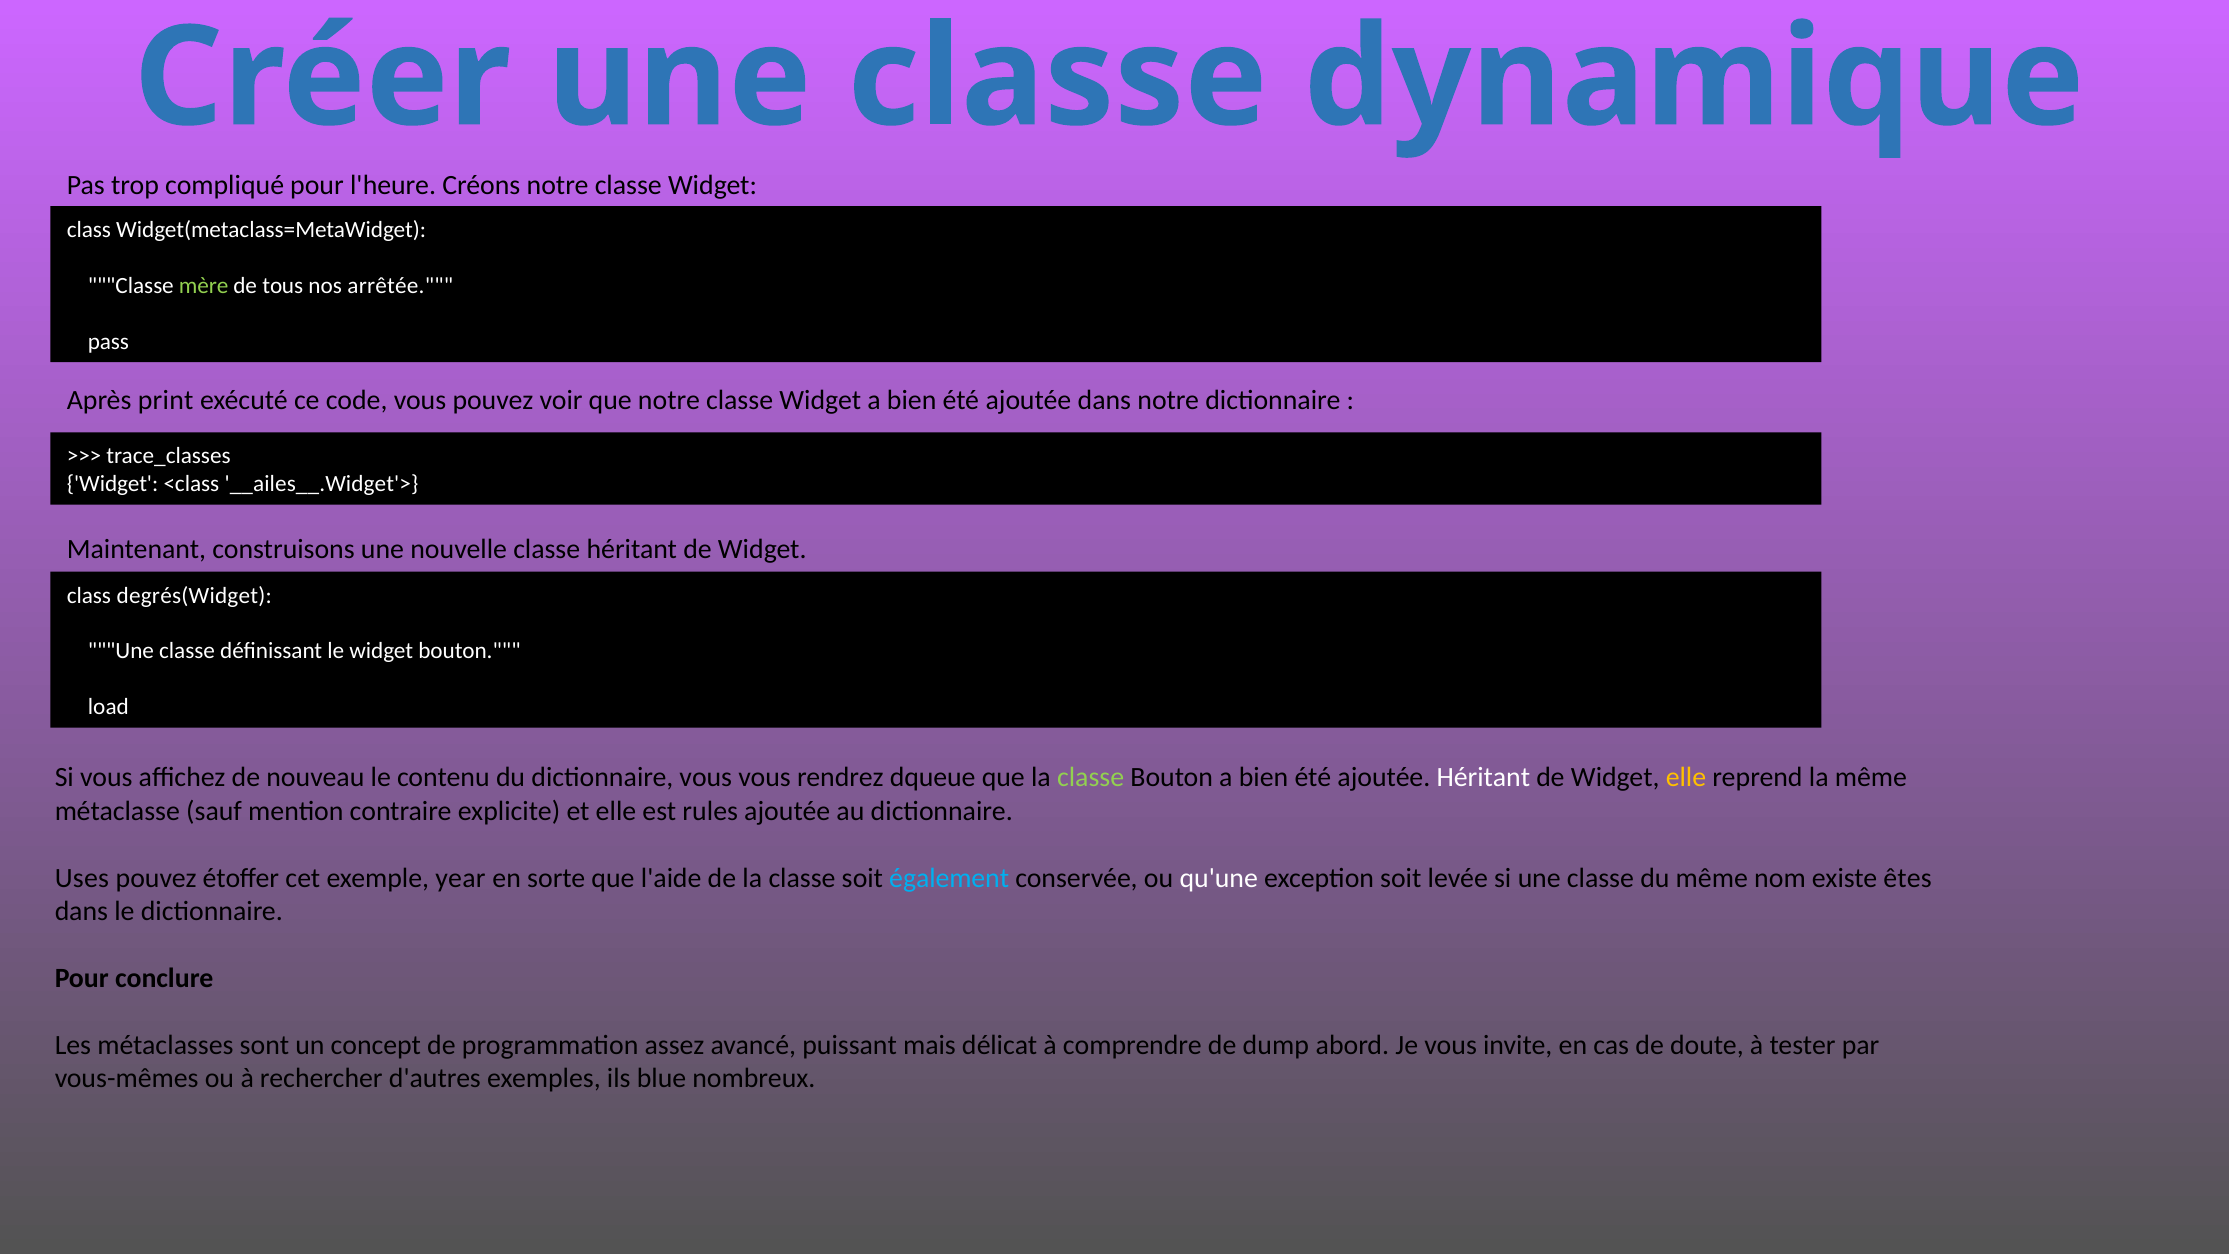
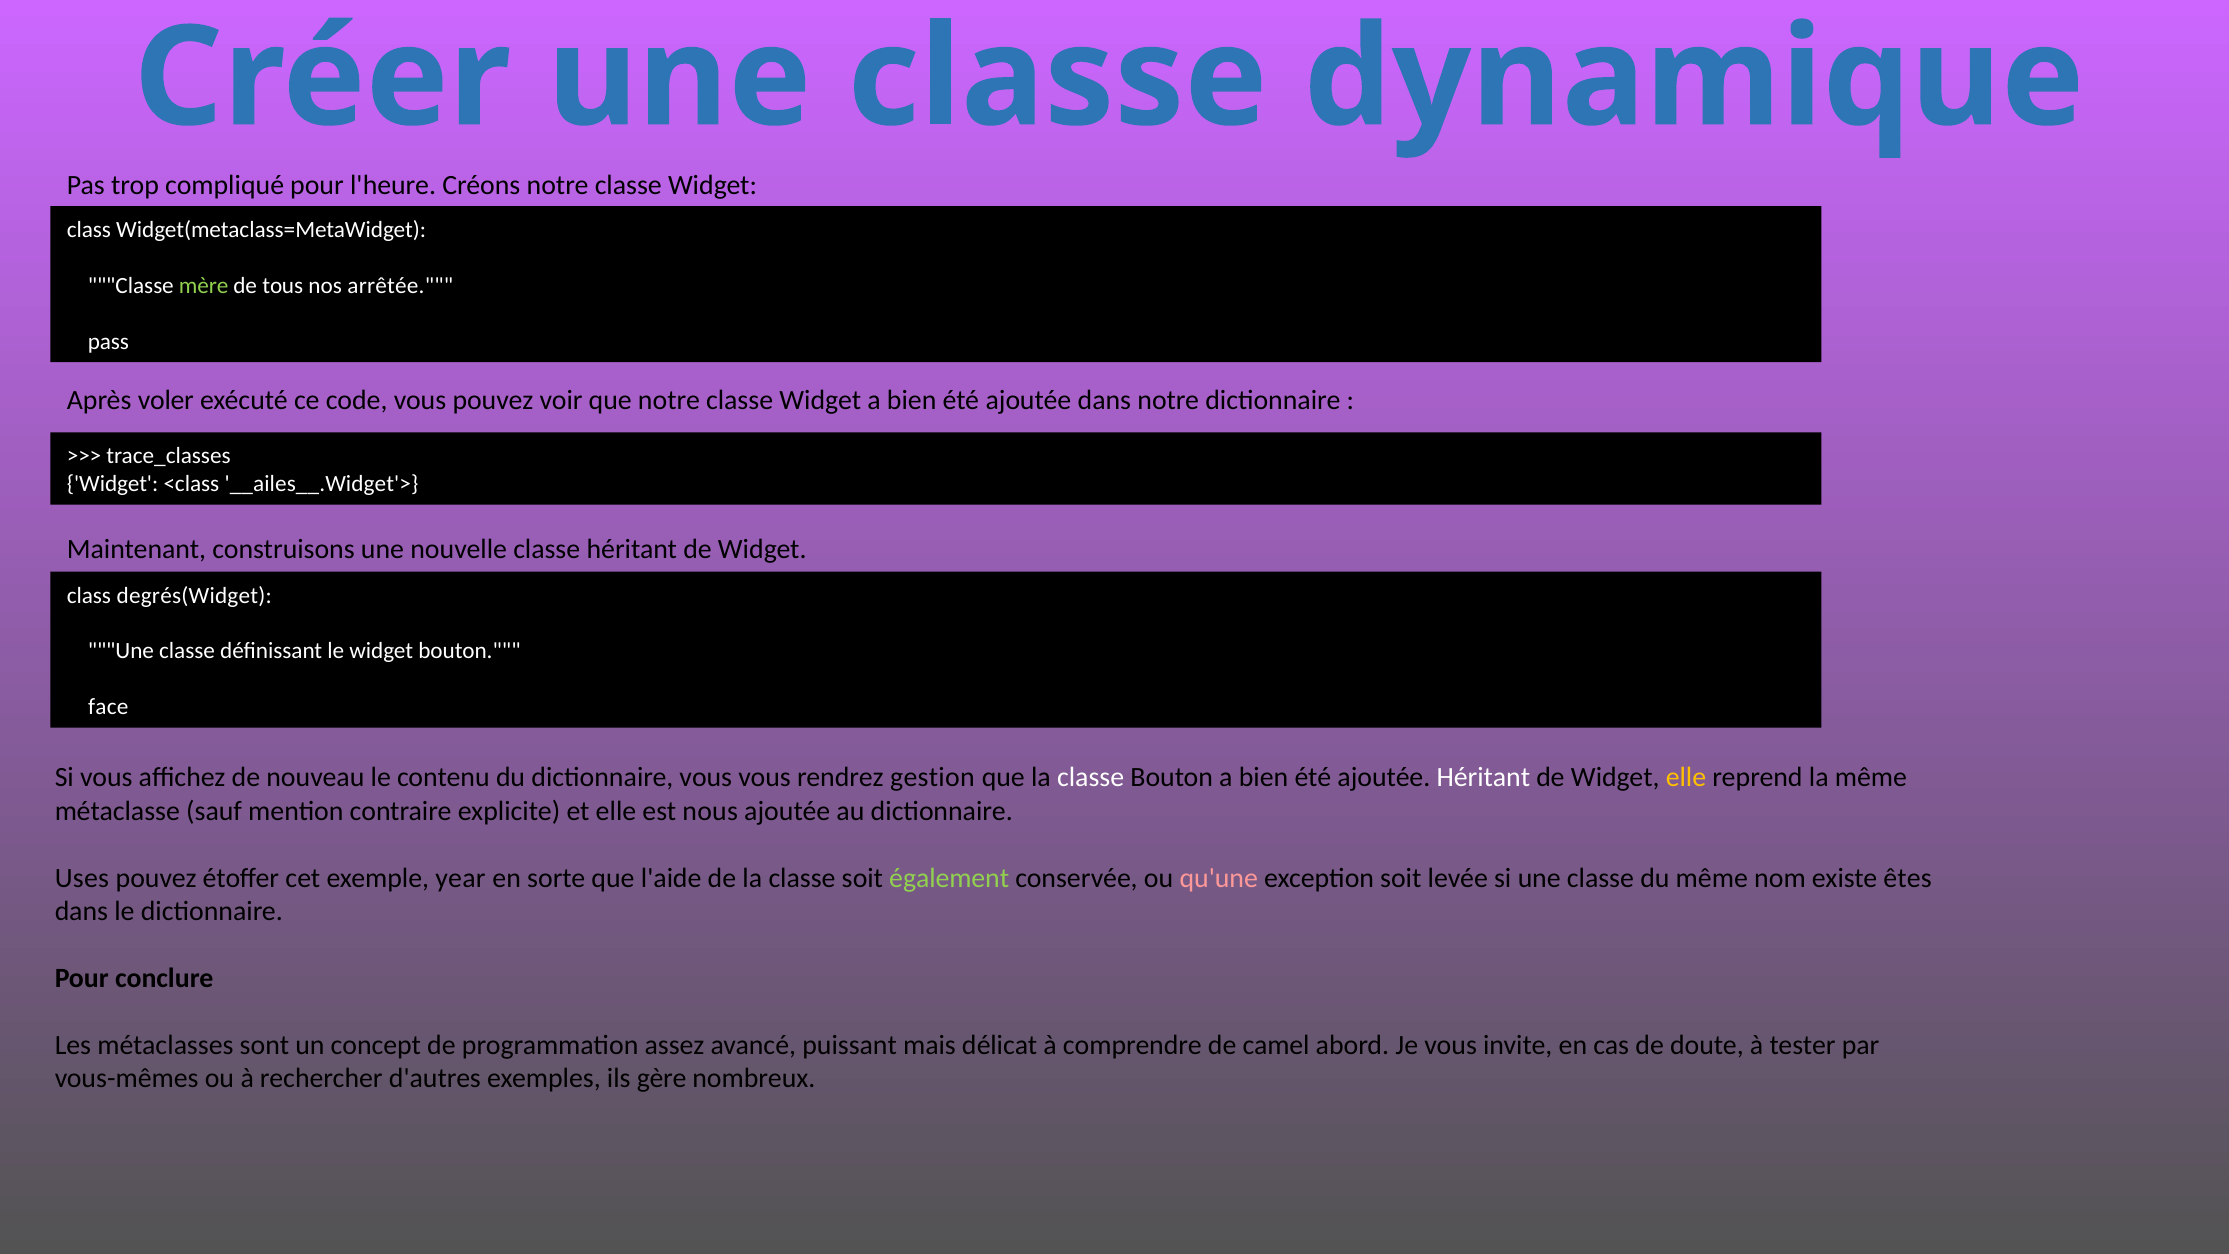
print: print -> voler
load: load -> face
dqueue: dqueue -> gestion
classe at (1091, 777) colour: light green -> white
rules: rules -> nous
également colour: light blue -> light green
qu'une colour: white -> pink
dump: dump -> camel
blue: blue -> gère
